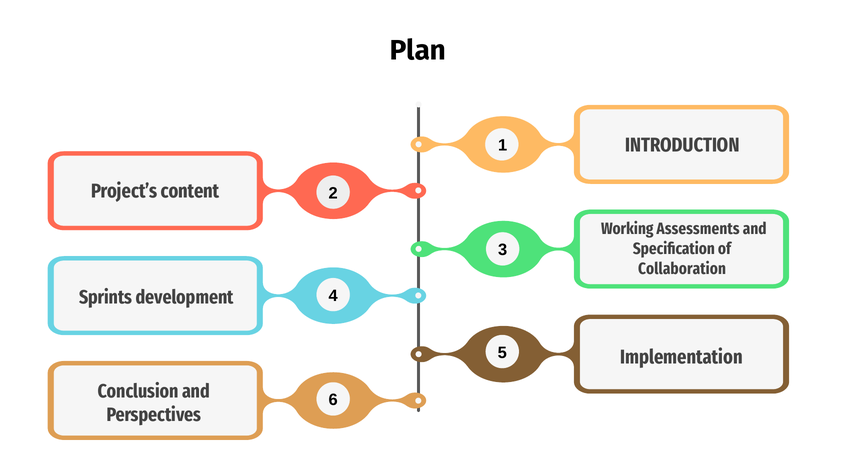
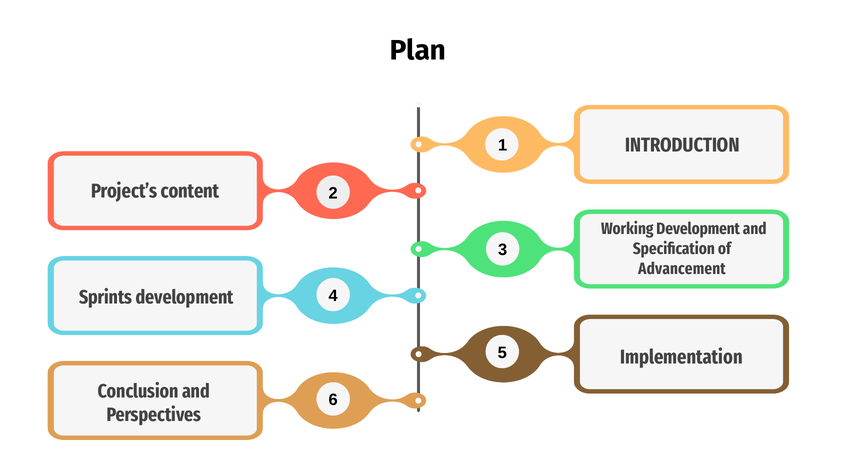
Working Assessments: Assessments -> Development
Collaboration: Collaboration -> Advancement
